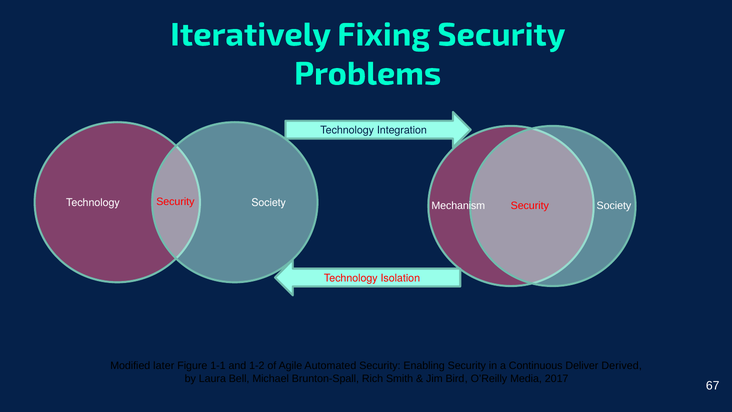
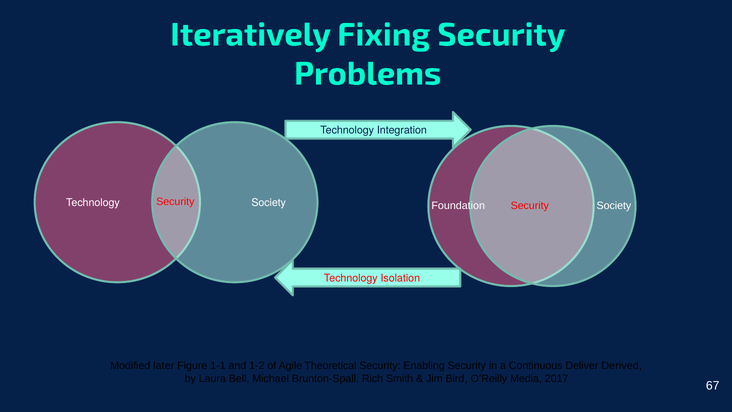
Mechanism: Mechanism -> Foundation
Automated: Automated -> Theoretical
